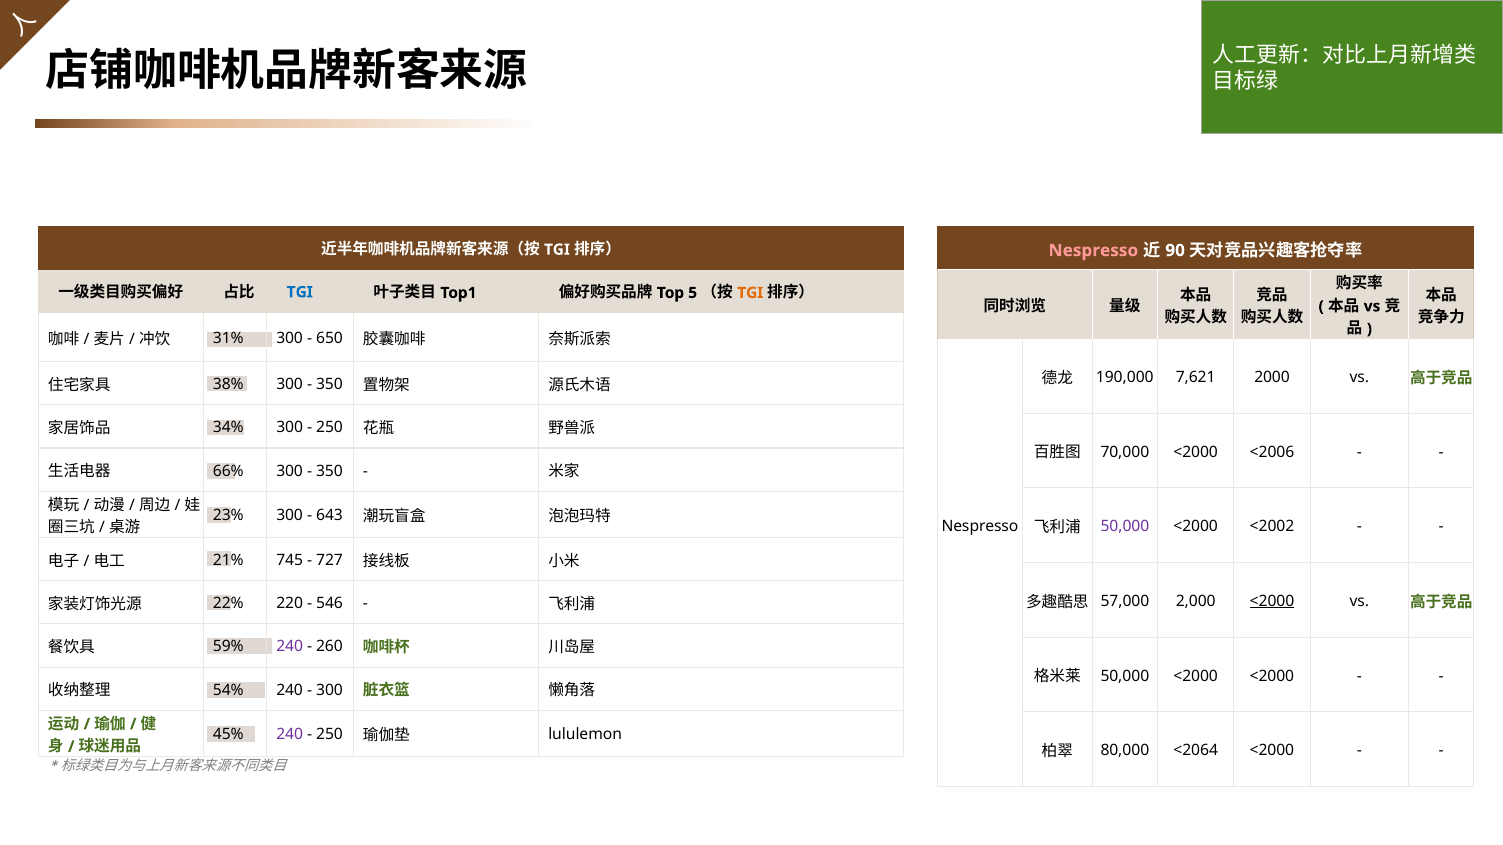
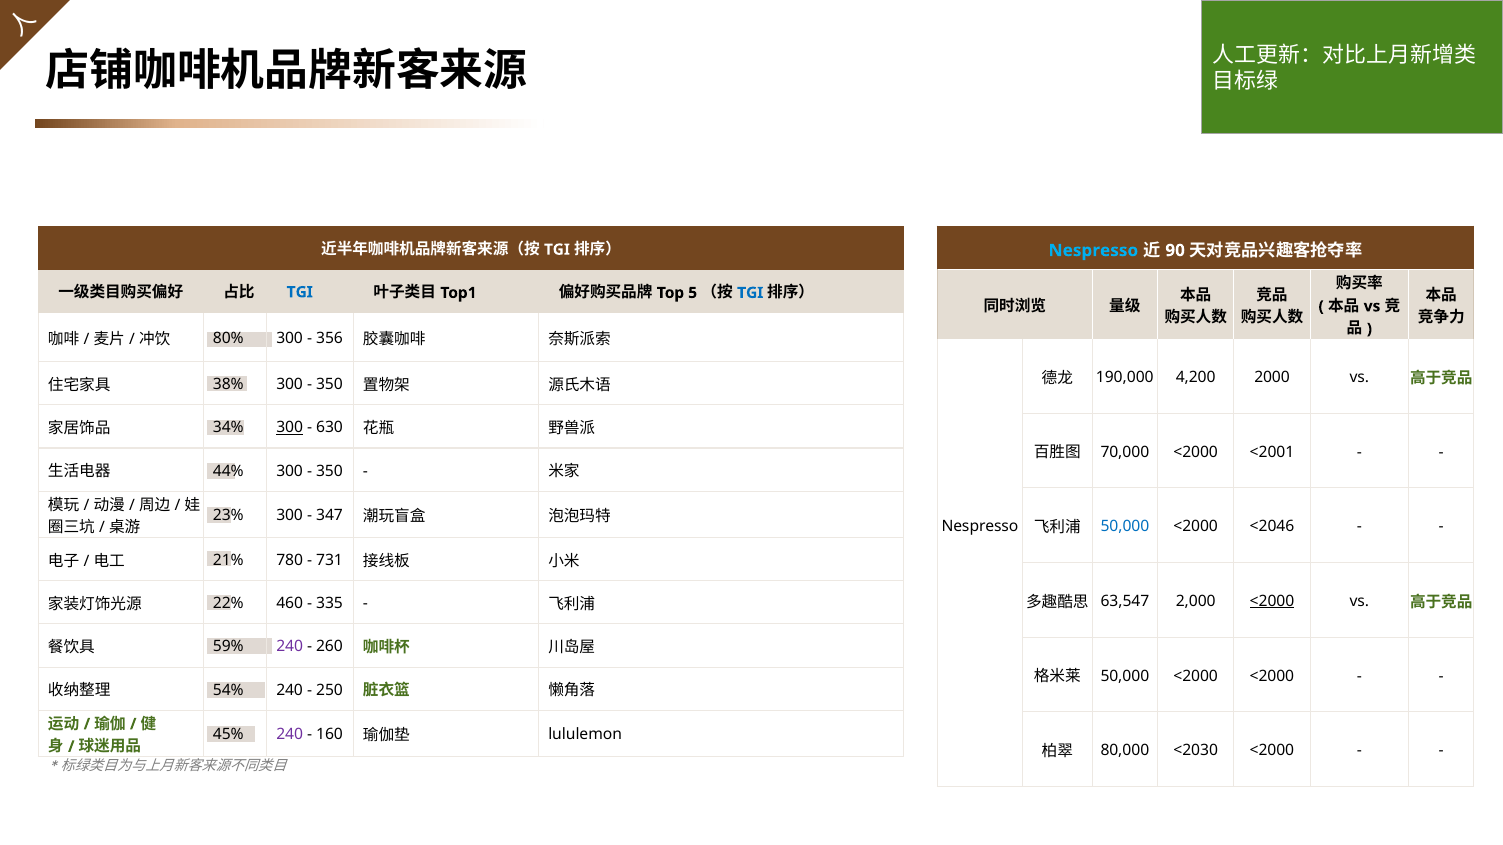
Nespresso at (1093, 251) colour: pink -> light blue
TGI at (750, 293) colour: orange -> blue
31%: 31% -> 80%
650: 650 -> 356
7,621: 7,621 -> 4,200
300 at (290, 428) underline: none -> present
250 at (330, 428): 250 -> 630
<2006: <2006 -> <2001
66%: 66% -> 44%
643: 643 -> 347
50,000 at (1125, 527) colour: purple -> blue
<2002: <2002 -> <2046
745: 745 -> 780
727: 727 -> 731
57,000: 57,000 -> 63,547
220: 220 -> 460
546: 546 -> 335
300 at (330, 690): 300 -> 250
250 at (330, 735): 250 -> 160
<2064: <2064 -> <2030
